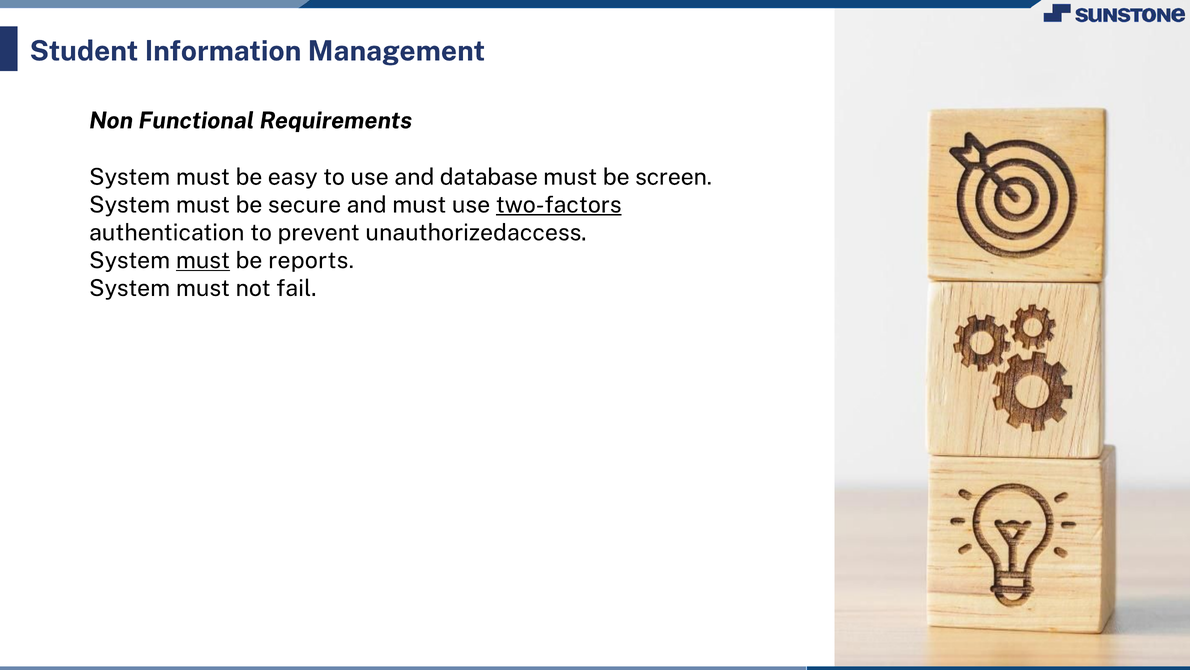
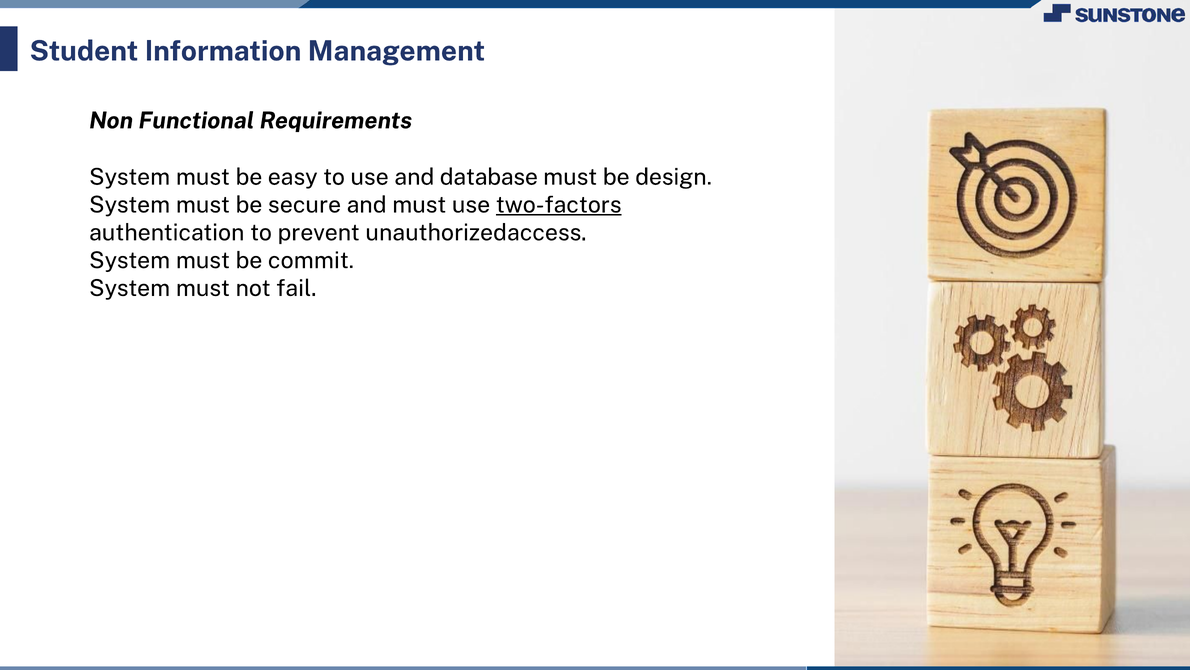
screen: screen -> design
must at (203, 260) underline: present -> none
reports: reports -> commit
